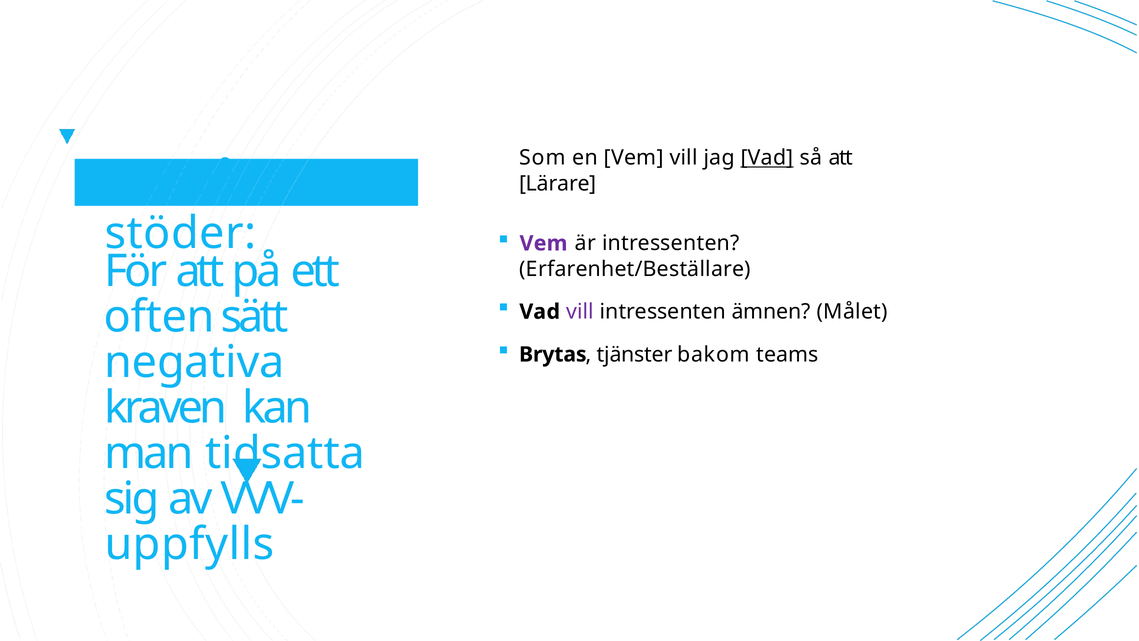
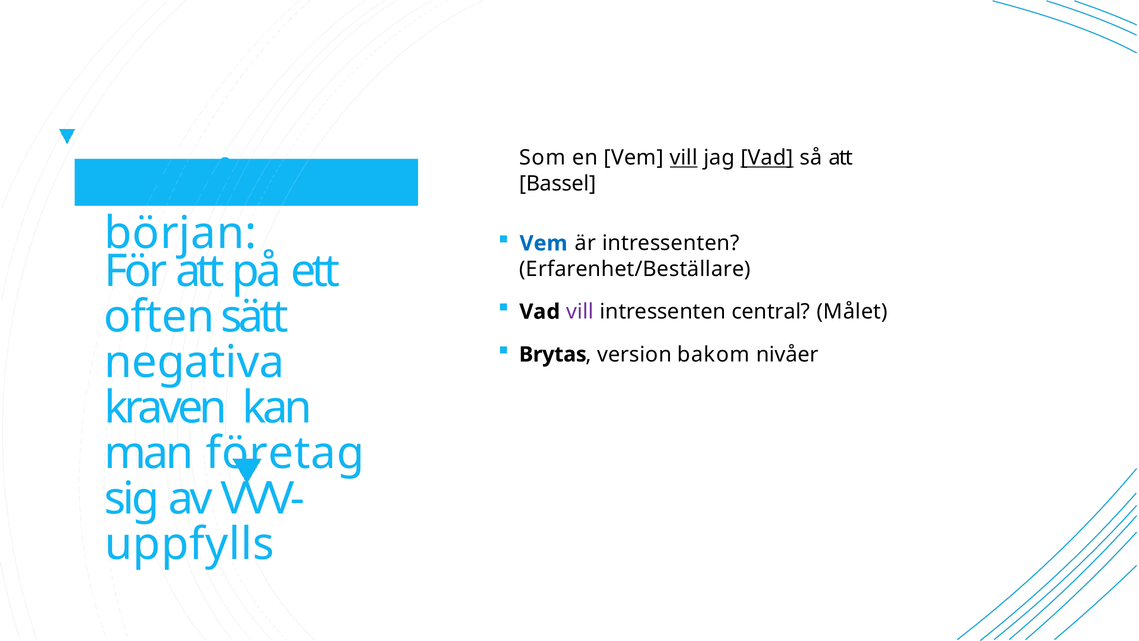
vill at (684, 158) underline: none -> present
Lärare: Lärare -> Bassel
stöder: stöder -> början
Vem at (544, 243) colour: purple -> blue
ämnen: ämnen -> central
tjänster: tjänster -> version
teams: teams -> nivåer
tidsatta: tidsatta -> företag
